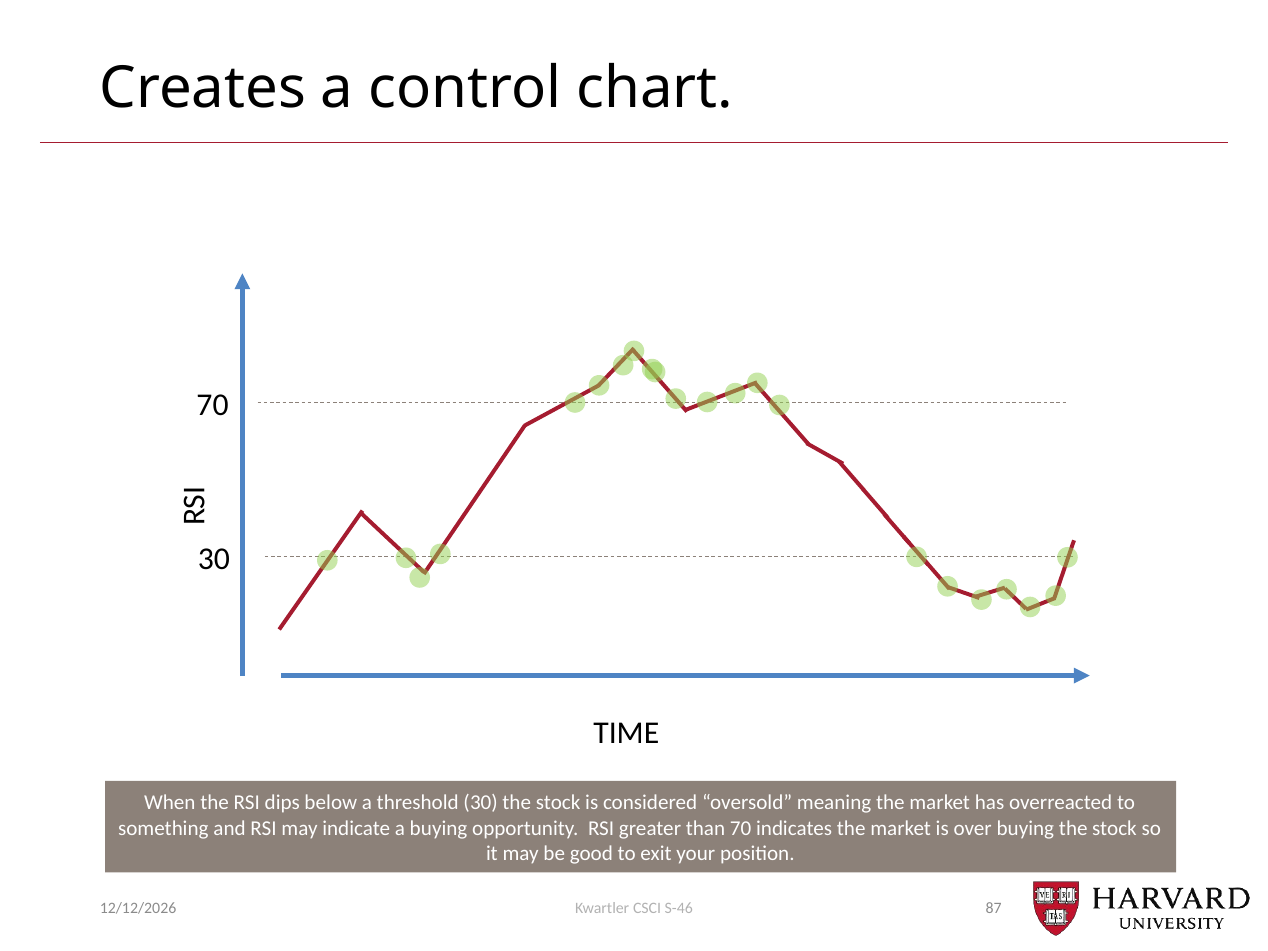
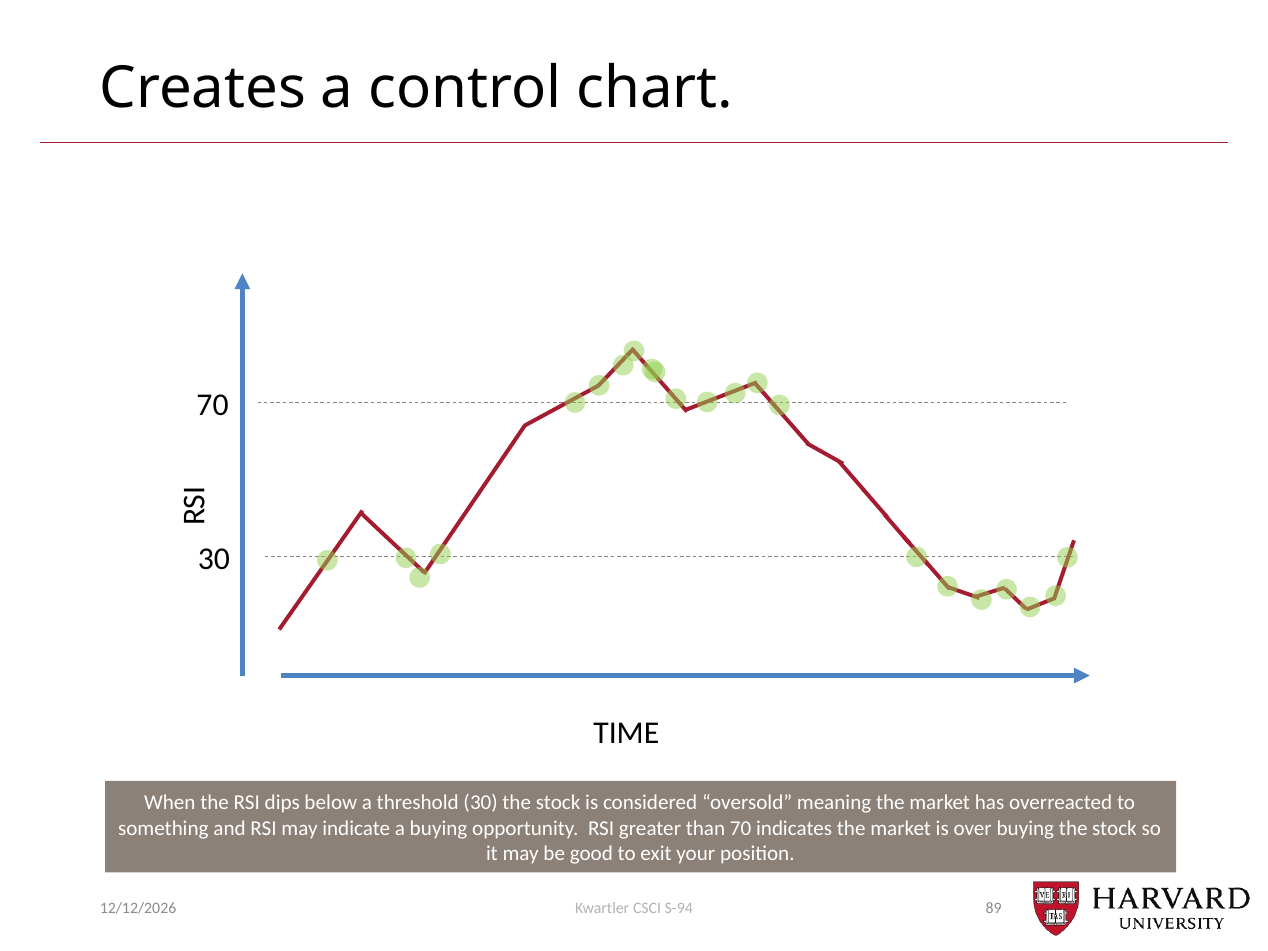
S-46: S-46 -> S-94
87: 87 -> 89
